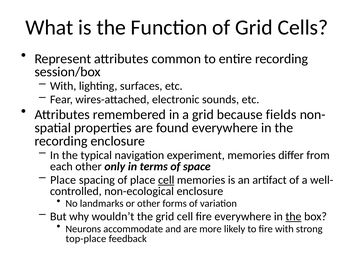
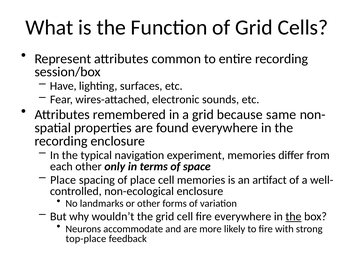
With at (63, 86): With -> Have
fields: fields -> same
cell at (166, 180) underline: present -> none
